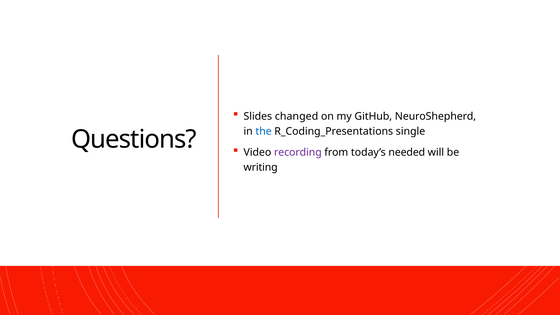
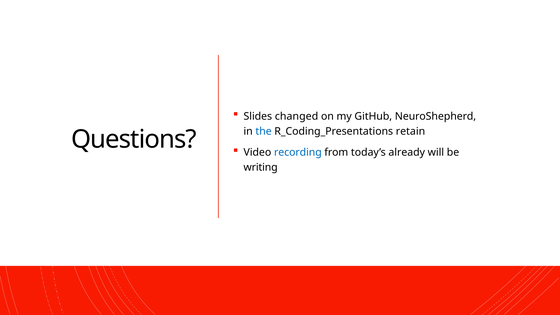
single: single -> retain
recording colour: purple -> blue
needed: needed -> already
